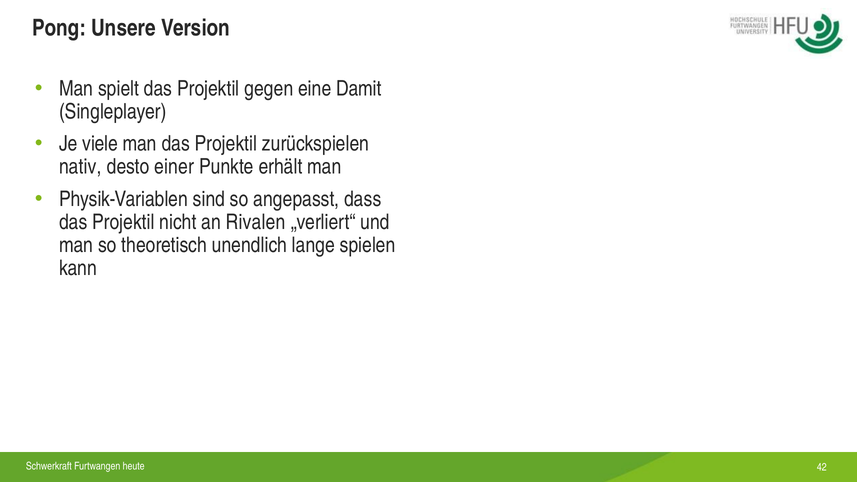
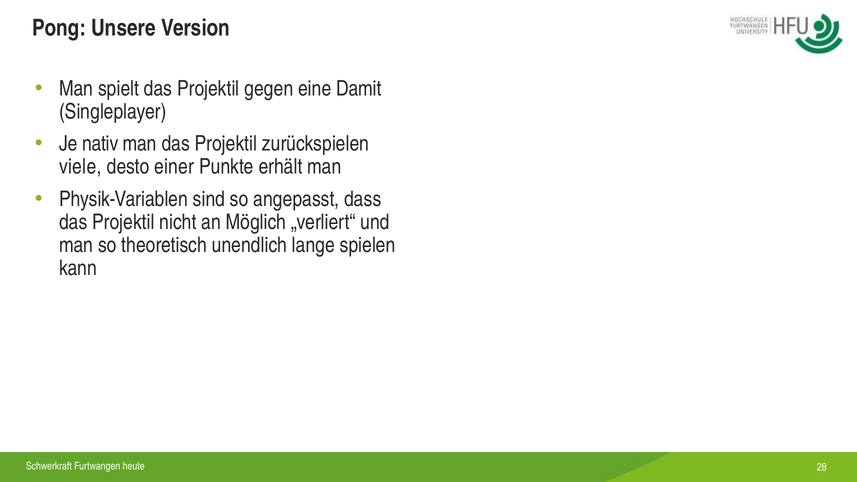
viele: viele -> nativ
nativ: nativ -> viele
Rivalen: Rivalen -> Möglich
42: 42 -> 28
